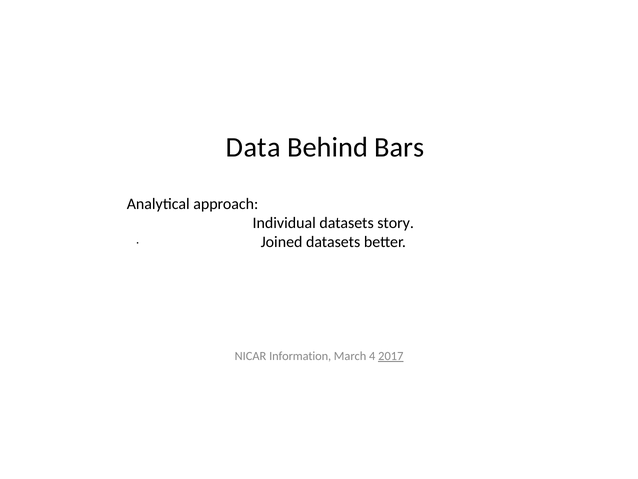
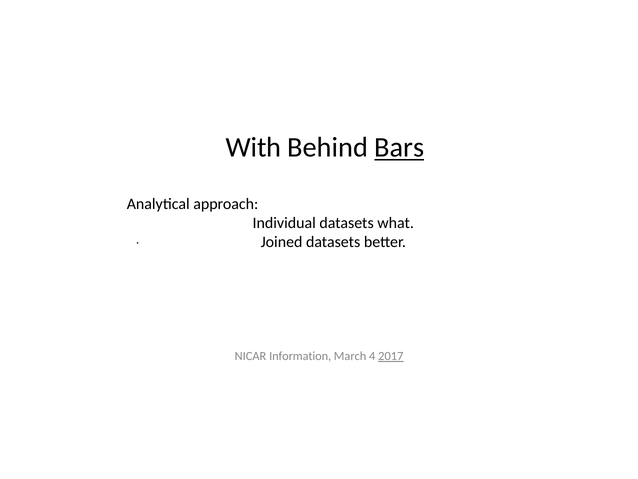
Data: Data -> With
Bars underline: none -> present
story: story -> what
